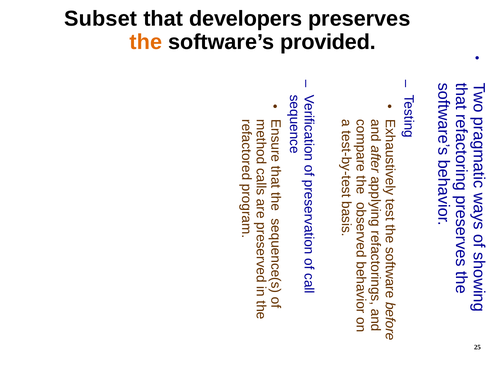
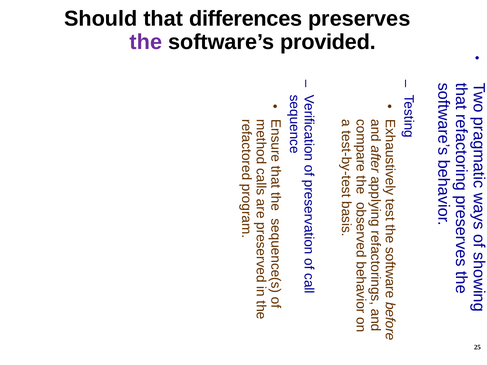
Subset: Subset -> Should
developers: developers -> differences
the colour: orange -> purple
